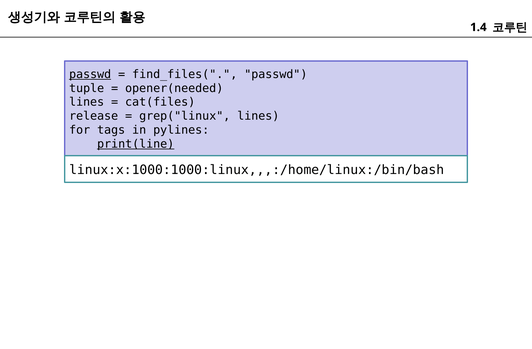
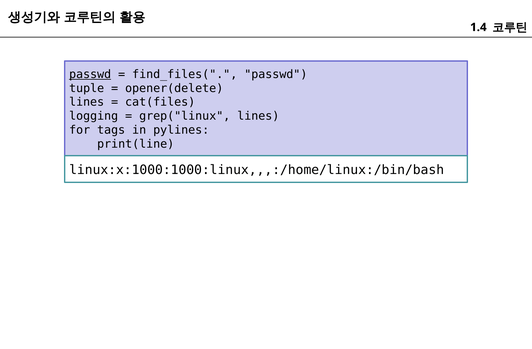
opener(needed: opener(needed -> opener(delete
release: release -> logging
print(line underline: present -> none
